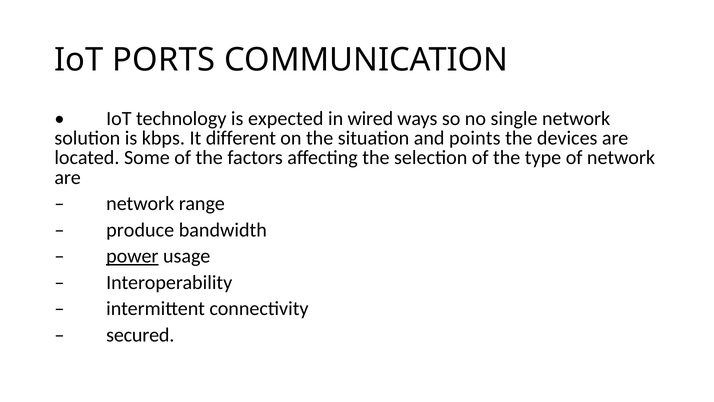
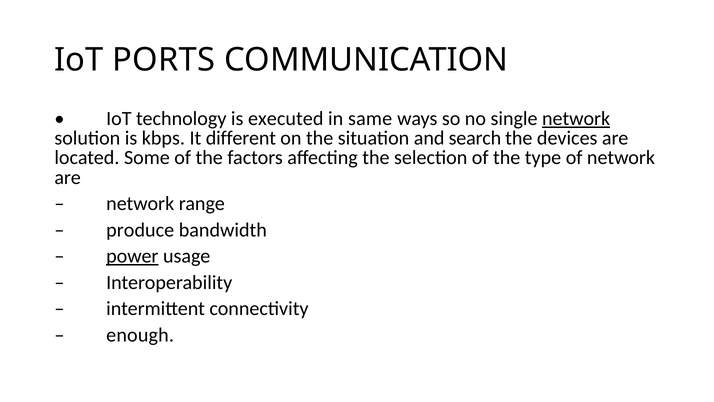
expected: expected -> executed
wired: wired -> same
network at (576, 119) underline: none -> present
points: points -> search
secured: secured -> enough
